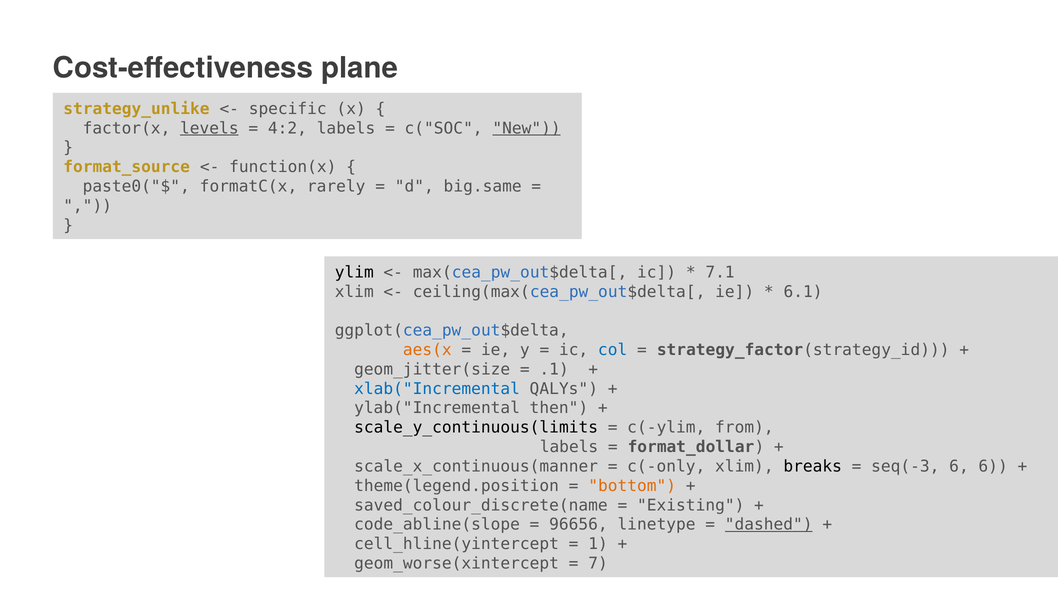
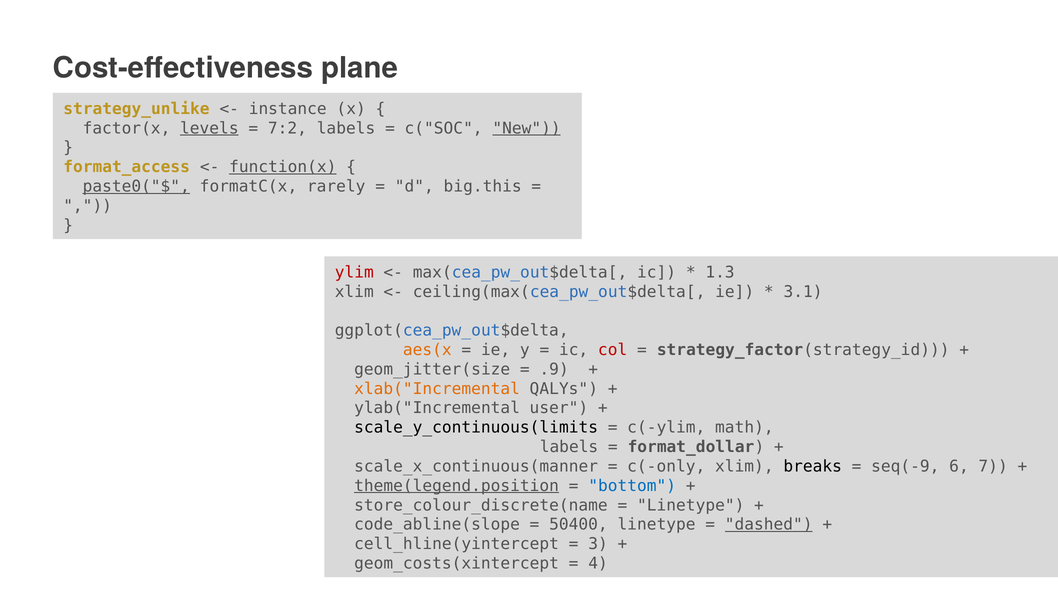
specific: specific -> instance
4:2: 4:2 -> 7:2
format_source: format_source -> format_access
function(x underline: none -> present
paste0("$ underline: none -> present
big.same: big.same -> big.this
ylim colour: black -> red
7.1: 7.1 -> 1.3
6.1: 6.1 -> 3.1
col colour: blue -> red
.1: .1 -> .9
xlab("Incremental colour: blue -> orange
then: then -> user
from: from -> math
seq(-3: seq(-3 -> seq(-9
6 6: 6 -> 7
theme(legend.position underline: none -> present
bottom colour: orange -> blue
saved_colour_discrete(name: saved_colour_discrete(name -> store_colour_discrete(name
Existing at (691, 505): Existing -> Linetype
96656: 96656 -> 50400
1: 1 -> 3
geom_worse(xintercept: geom_worse(xintercept -> geom_costs(xintercept
7: 7 -> 4
